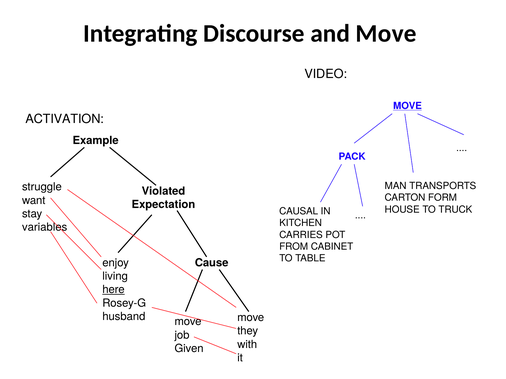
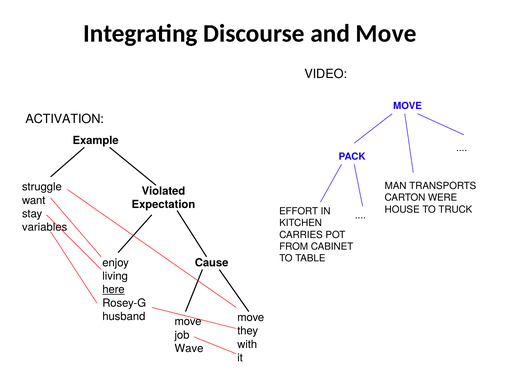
MOVE at (408, 106) underline: present -> none
FORM: FORM -> WERE
CAUSAL: CAUSAL -> EFFORT
Given: Given -> Wave
